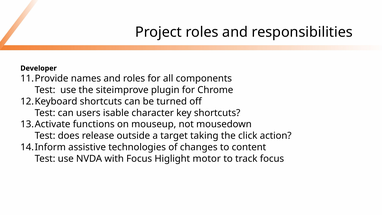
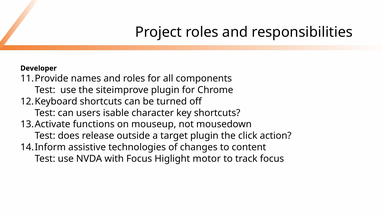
target taking: taking -> plugin
